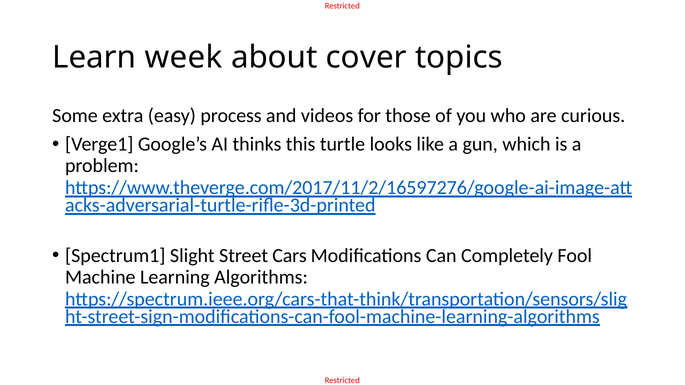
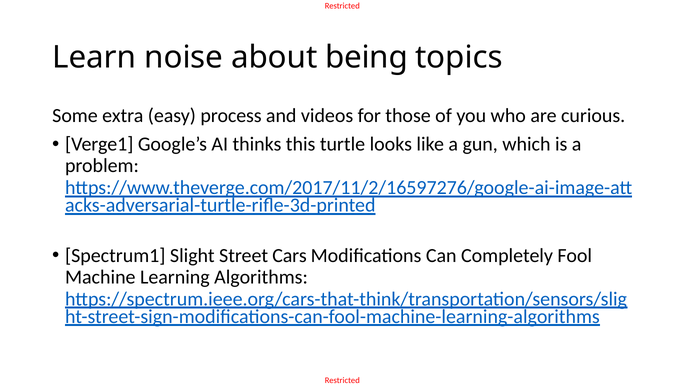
week: week -> noise
cover: cover -> being
